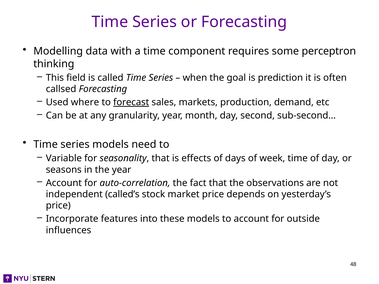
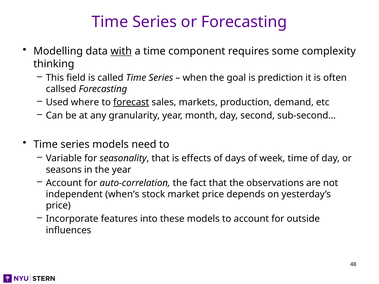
with underline: none -> present
perceptron: perceptron -> complexity
called’s: called’s -> when’s
